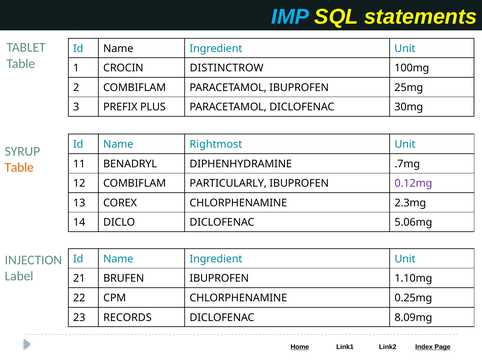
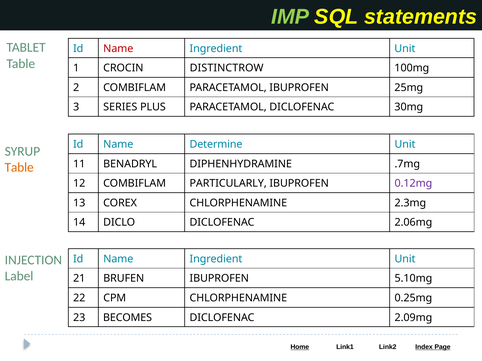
IMP colour: light blue -> light green
Name at (118, 49) colour: black -> red
PREFIX: PREFIX -> SERIES
Rightmost: Rightmost -> Determine
5.06mg: 5.06mg -> 2.06mg
1.10mg: 1.10mg -> 5.10mg
RECORDS: RECORDS -> BECOMES
8.09mg: 8.09mg -> 2.09mg
